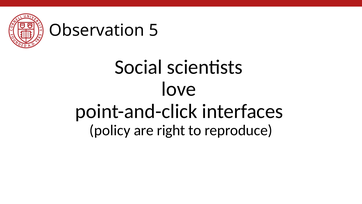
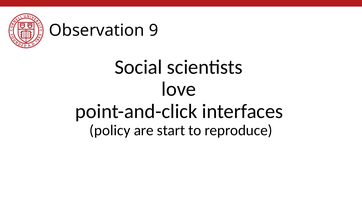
5: 5 -> 9
right: right -> start
